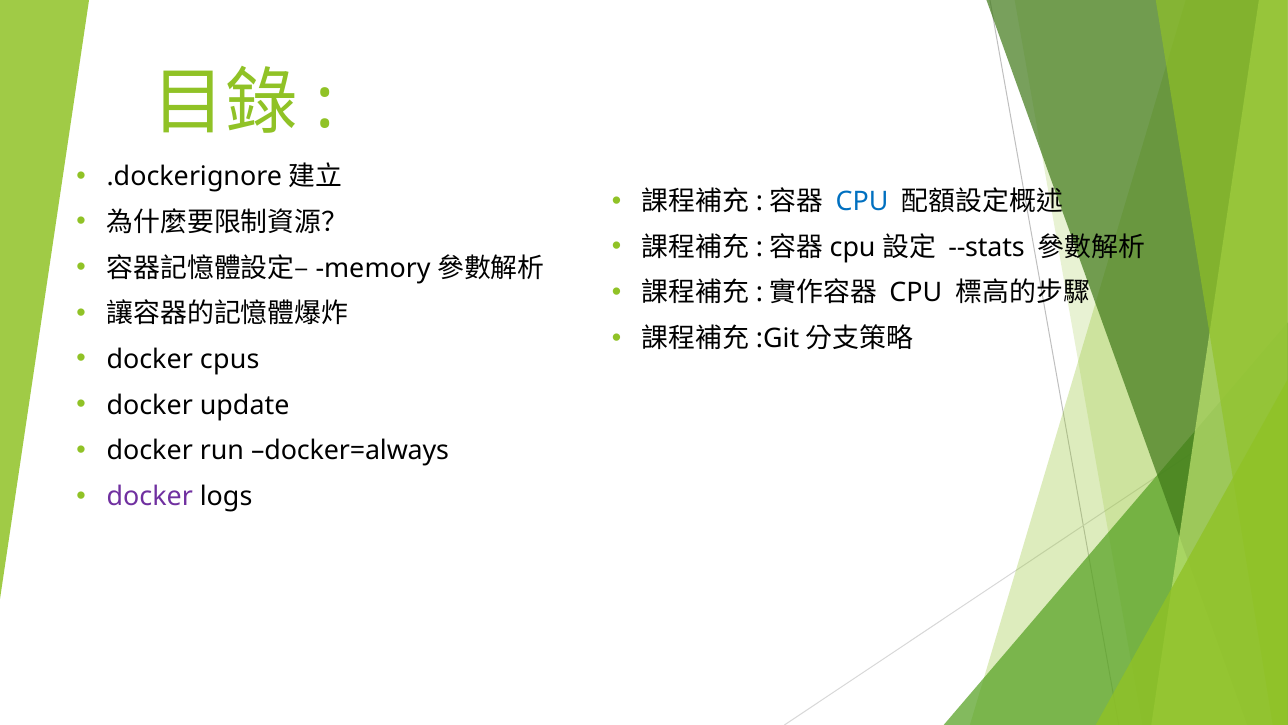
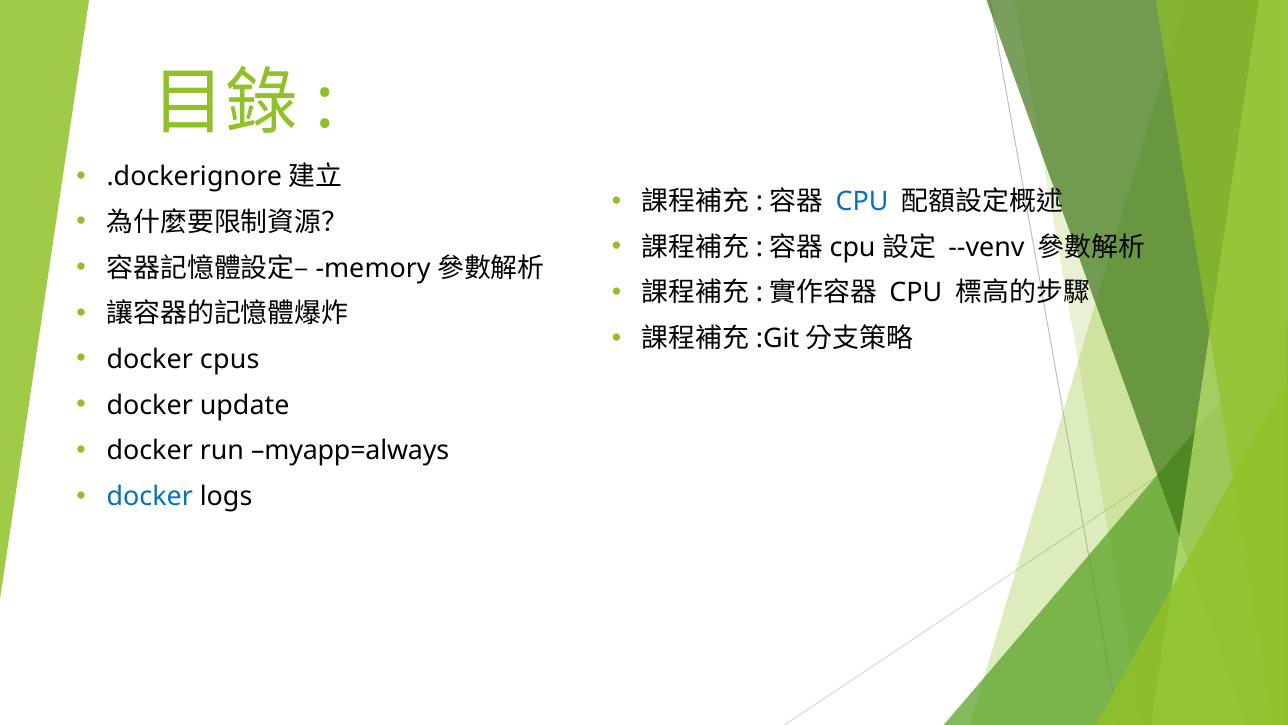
--stats: --stats -> --venv
docker=always: docker=always -> myapp=always
docker at (150, 496) colour: purple -> blue
